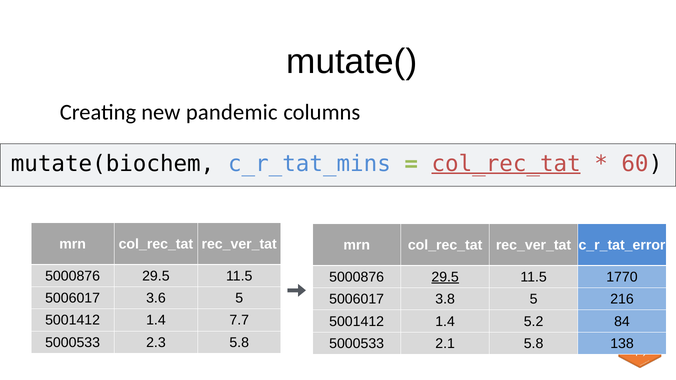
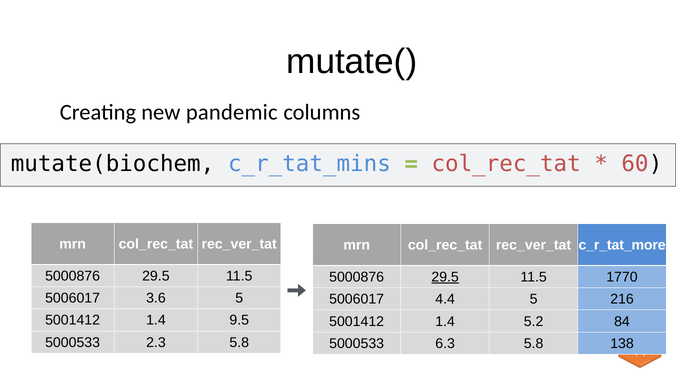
col_rec_tat at (506, 164) underline: present -> none
c_r_tat_error: c_r_tat_error -> c_r_tat_more
3.8: 3.8 -> 4.4
7.7: 7.7 -> 9.5
2.1: 2.1 -> 6.3
